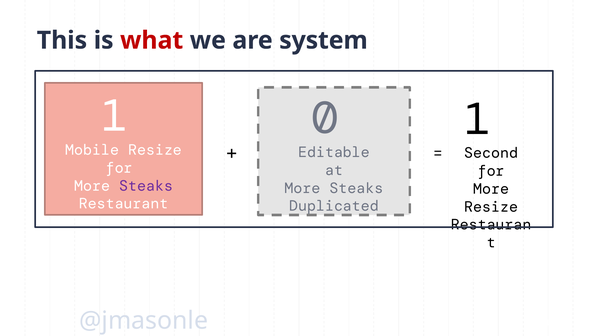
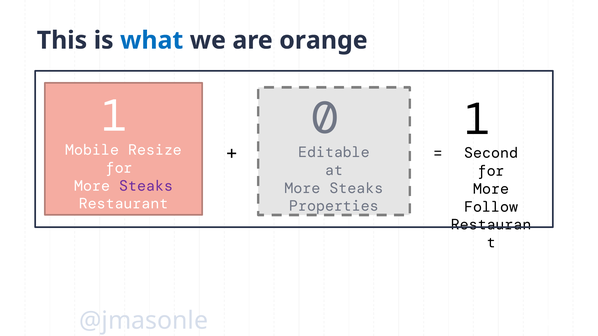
what colour: red -> blue
system: system -> orange
Duplicated: Duplicated -> Properties
Resize at (491, 207): Resize -> Follow
